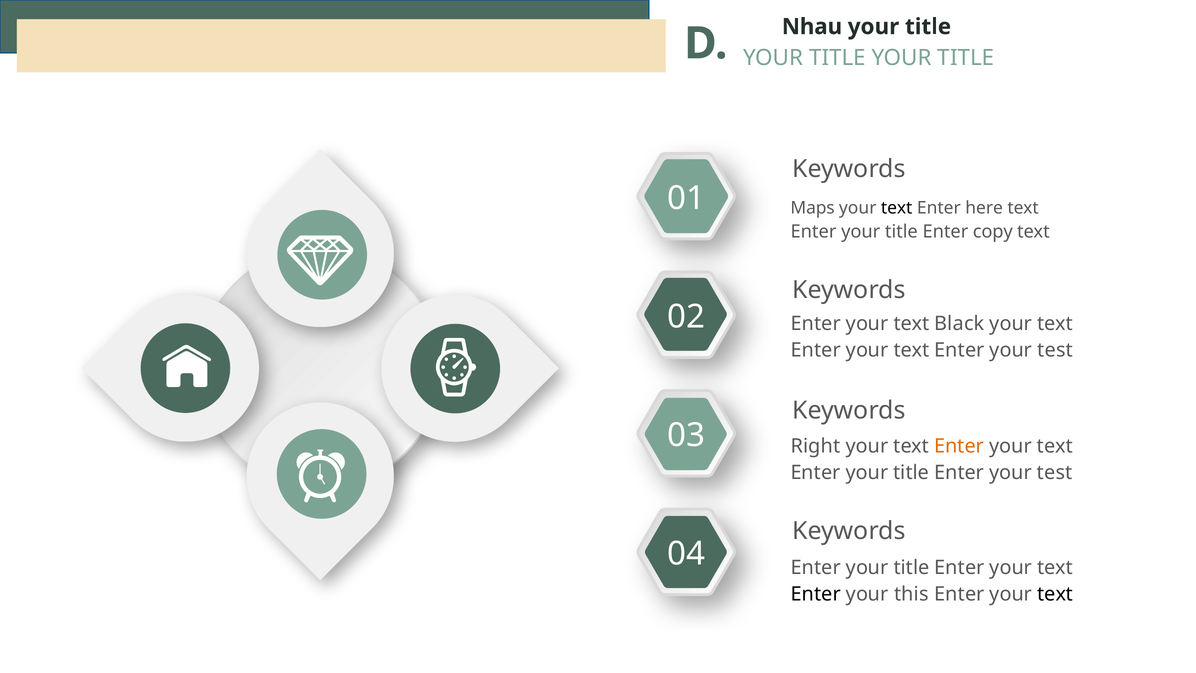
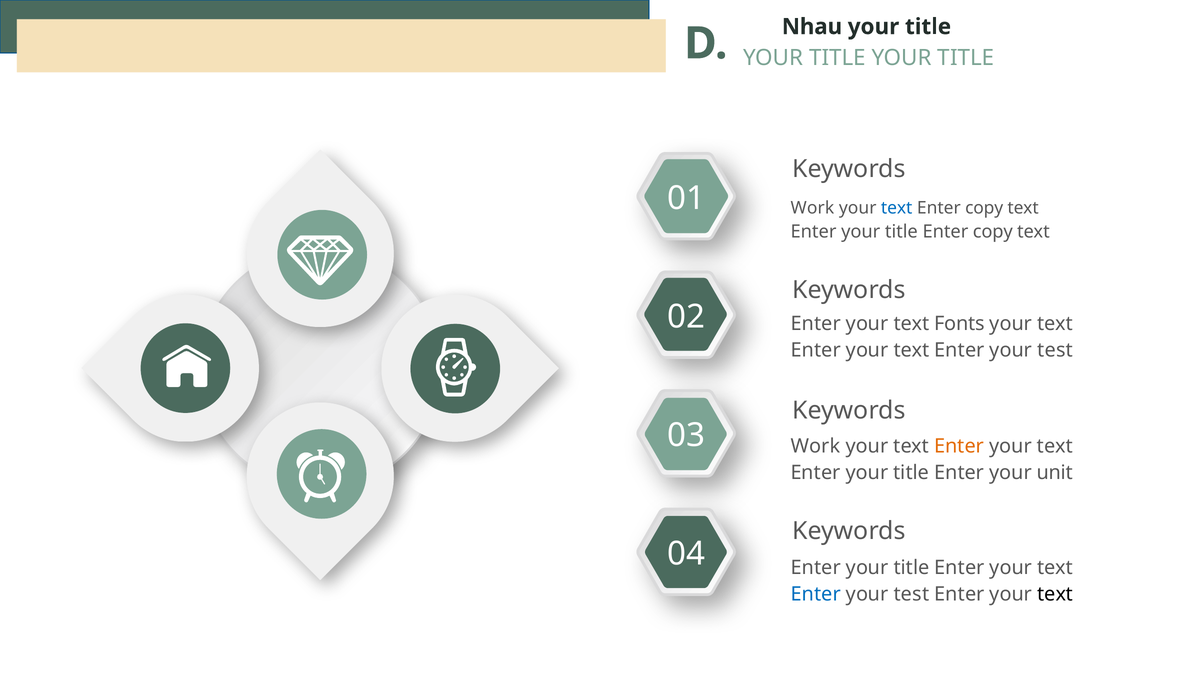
Maps at (813, 208): Maps -> Work
text at (897, 208) colour: black -> blue
here at (984, 208): here -> copy
Black: Black -> Fonts
Right at (815, 446): Right -> Work
test at (1055, 472): test -> unit
Enter at (816, 594) colour: black -> blue
this at (911, 594): this -> test
